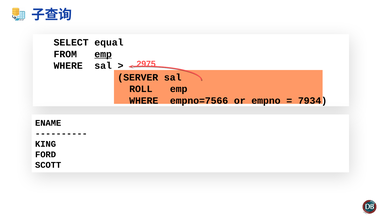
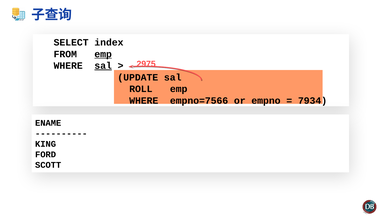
equal: equal -> index
sal at (103, 66) underline: none -> present
SERVER: SERVER -> UPDATE
